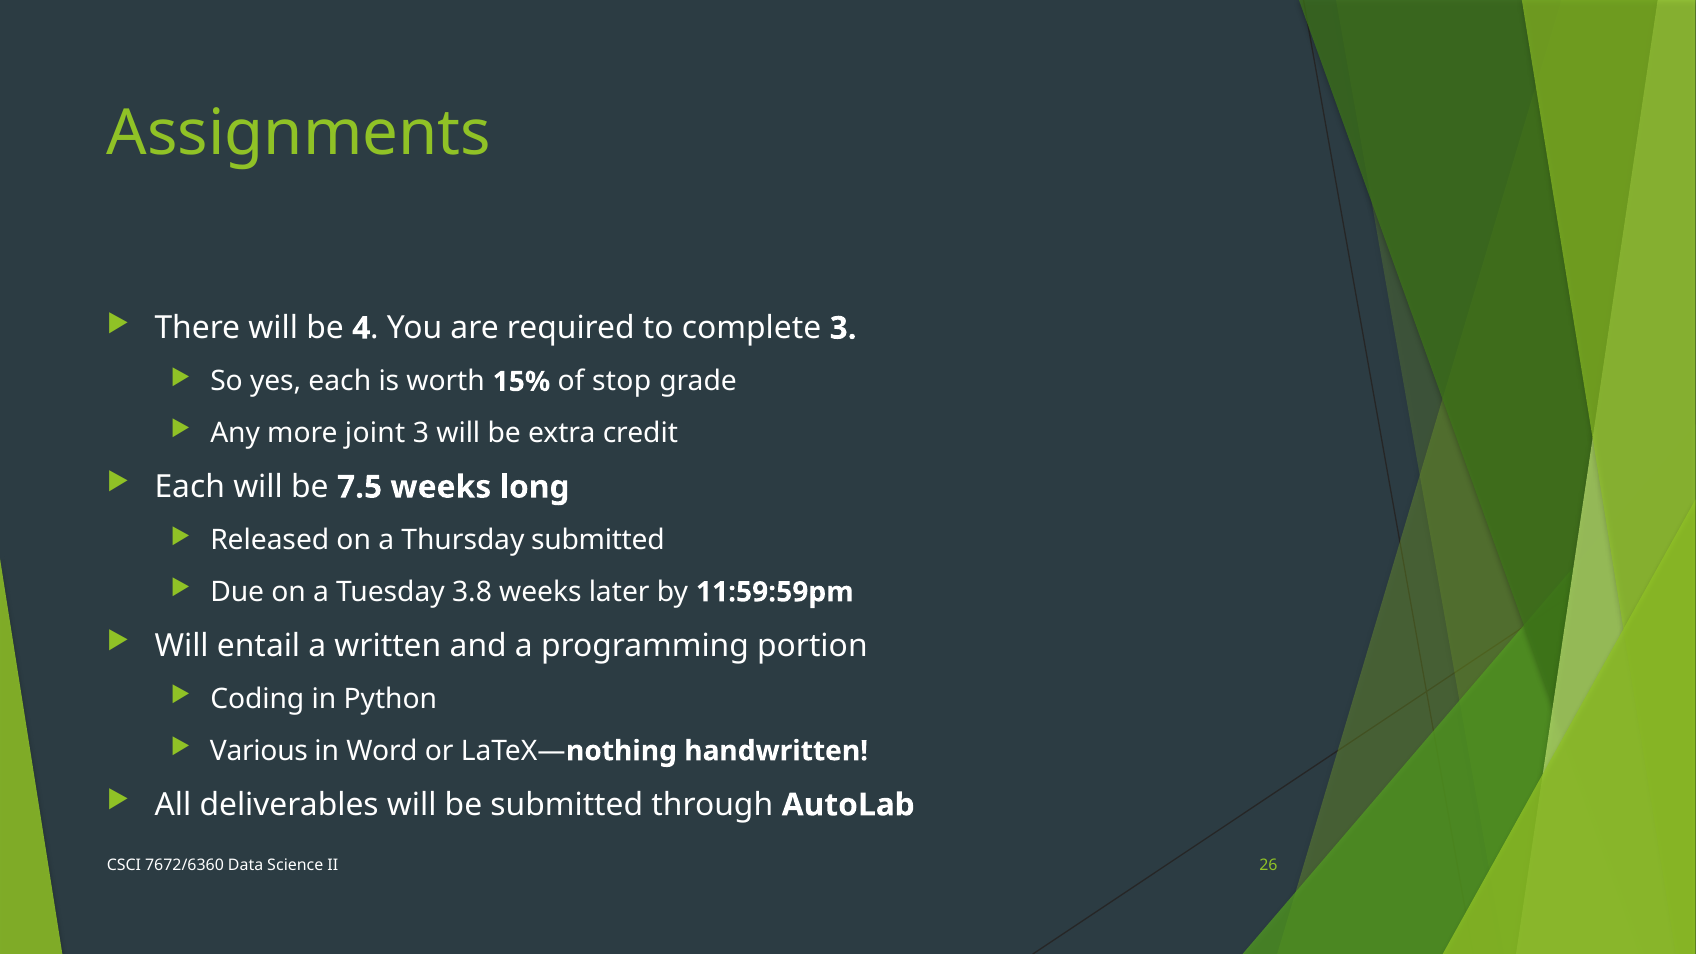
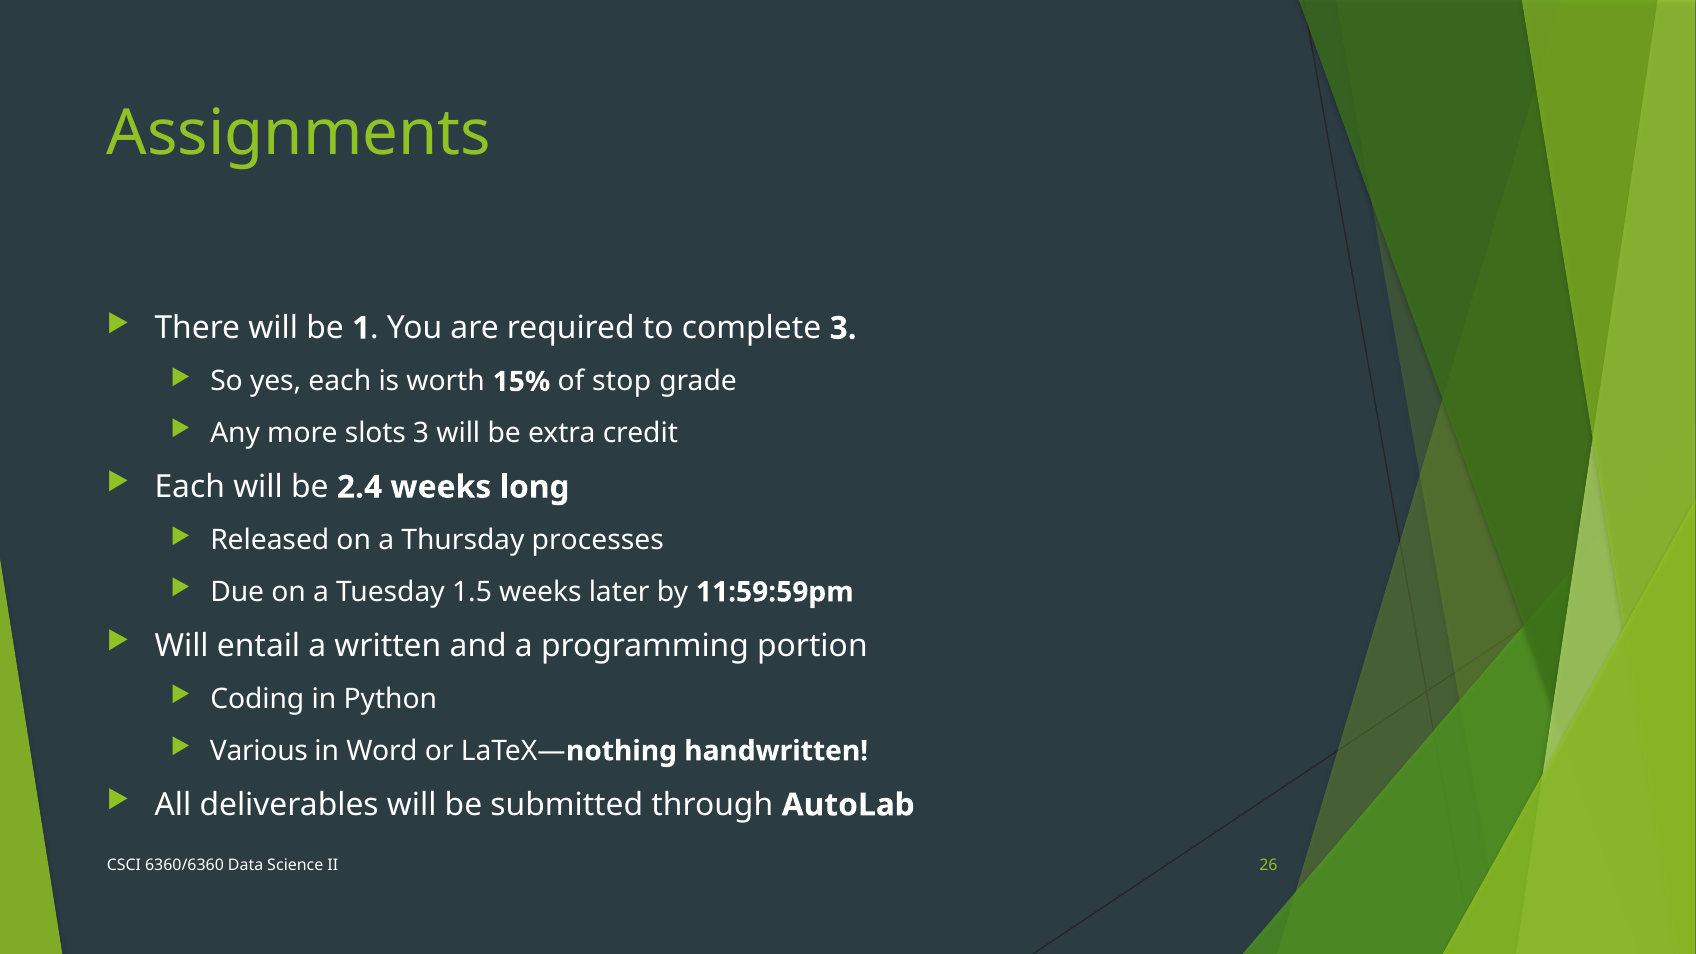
4: 4 -> 1
joint: joint -> slots
7.5: 7.5 -> 2.4
Thursday submitted: submitted -> processes
3.8: 3.8 -> 1.5
7672/6360: 7672/6360 -> 6360/6360
